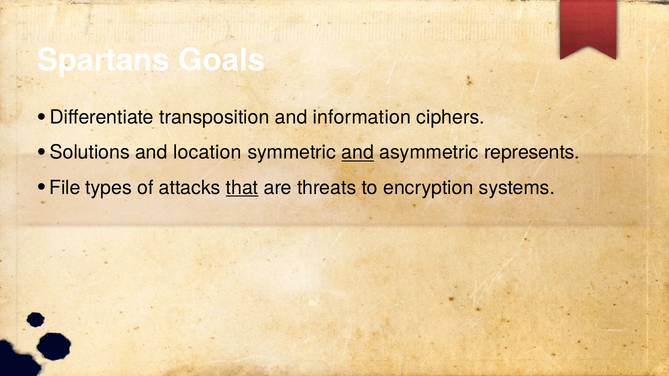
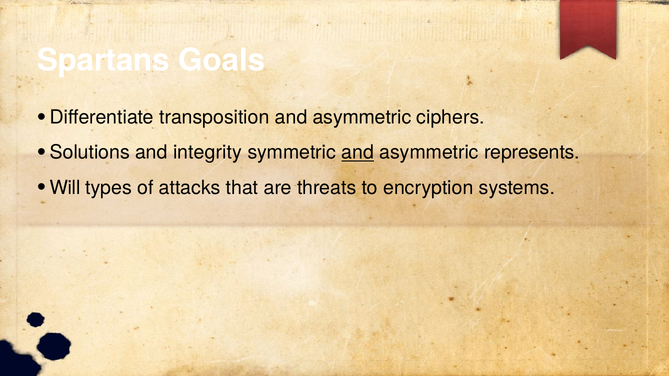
transposition and information: information -> asymmetric
location: location -> integrity
File: File -> Will
that underline: present -> none
